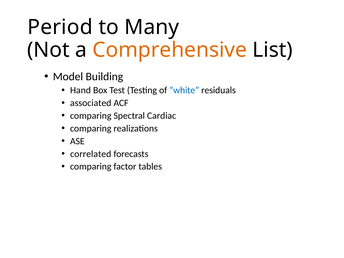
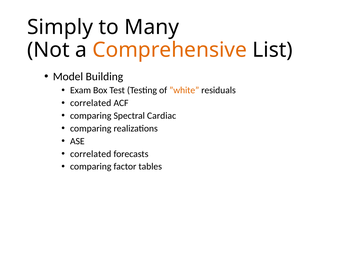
Period: Period -> Simply
Hand: Hand -> Exam
”white colour: blue -> orange
associated at (91, 103): associated -> correlated
